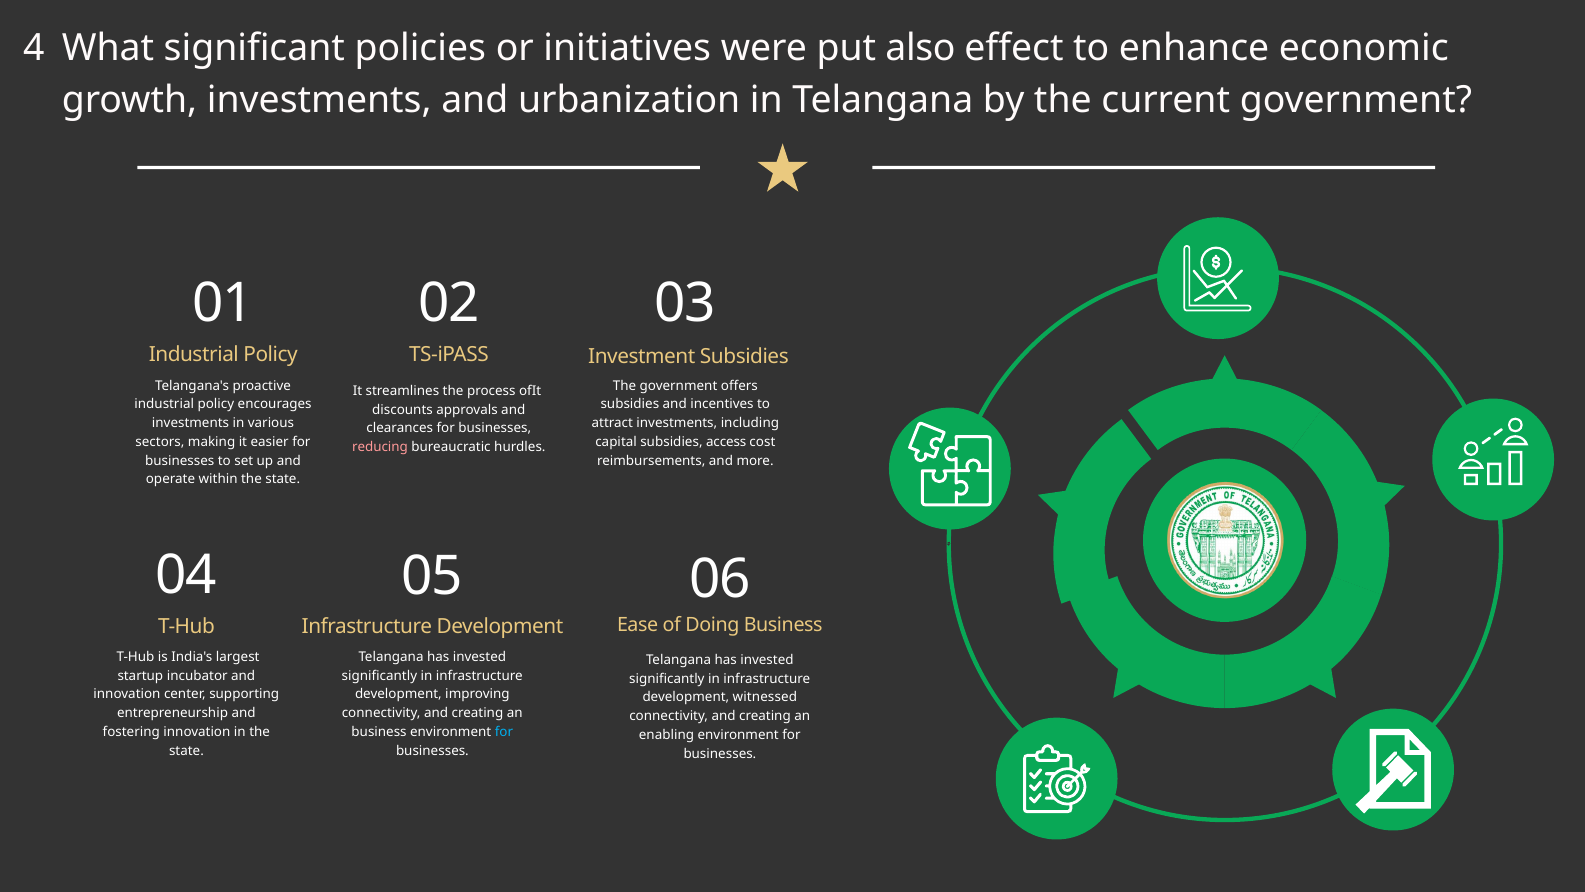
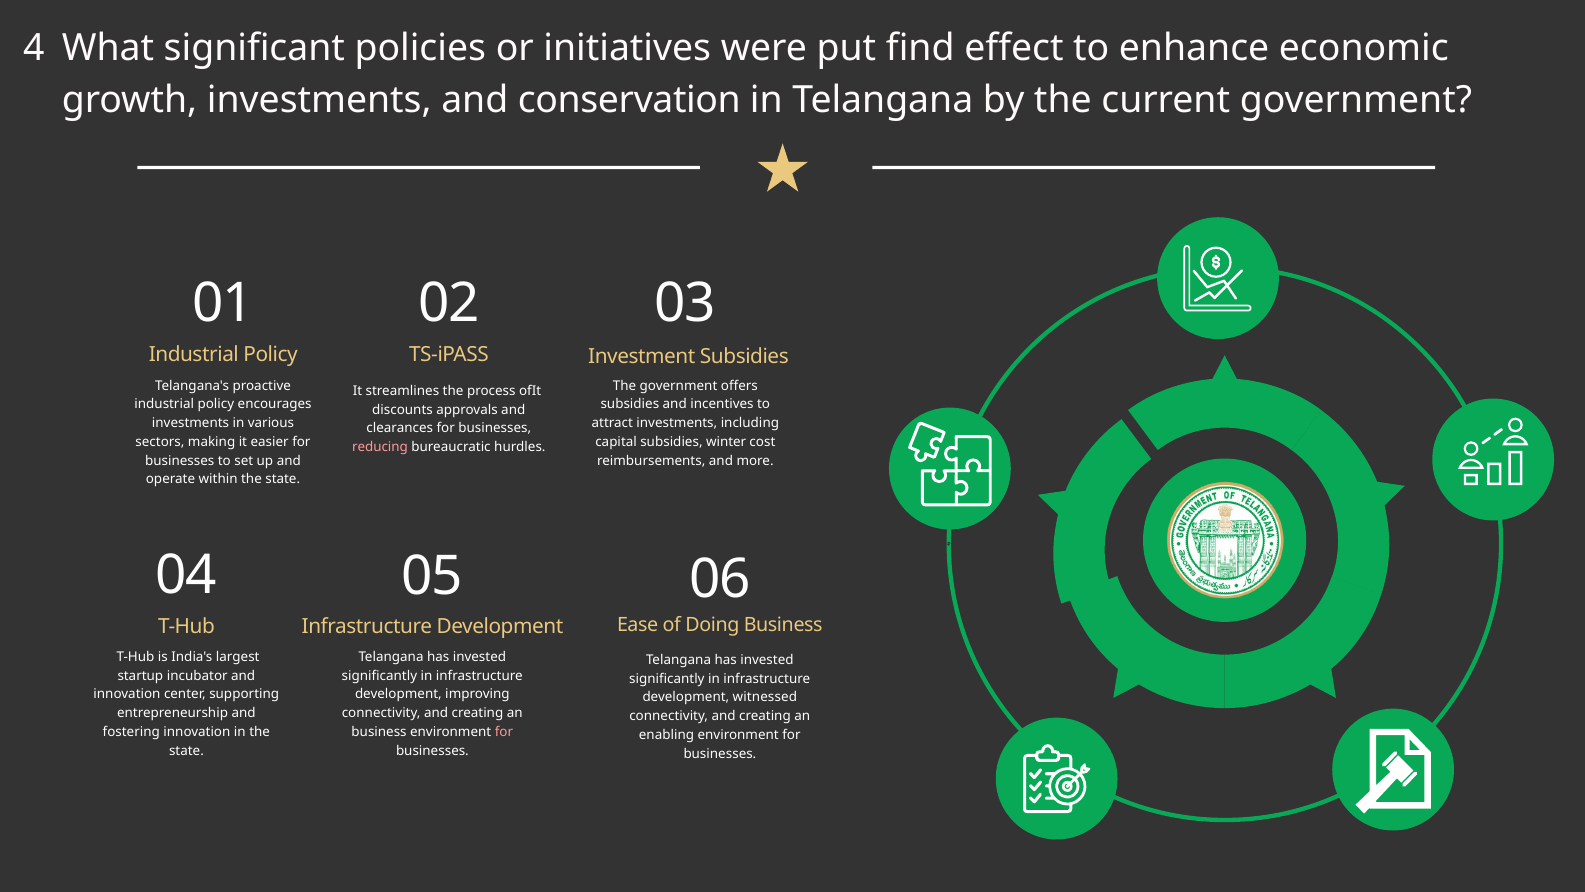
also: also -> find
urbanization: urbanization -> conservation
access: access -> winter
for at (504, 732) colour: light blue -> pink
